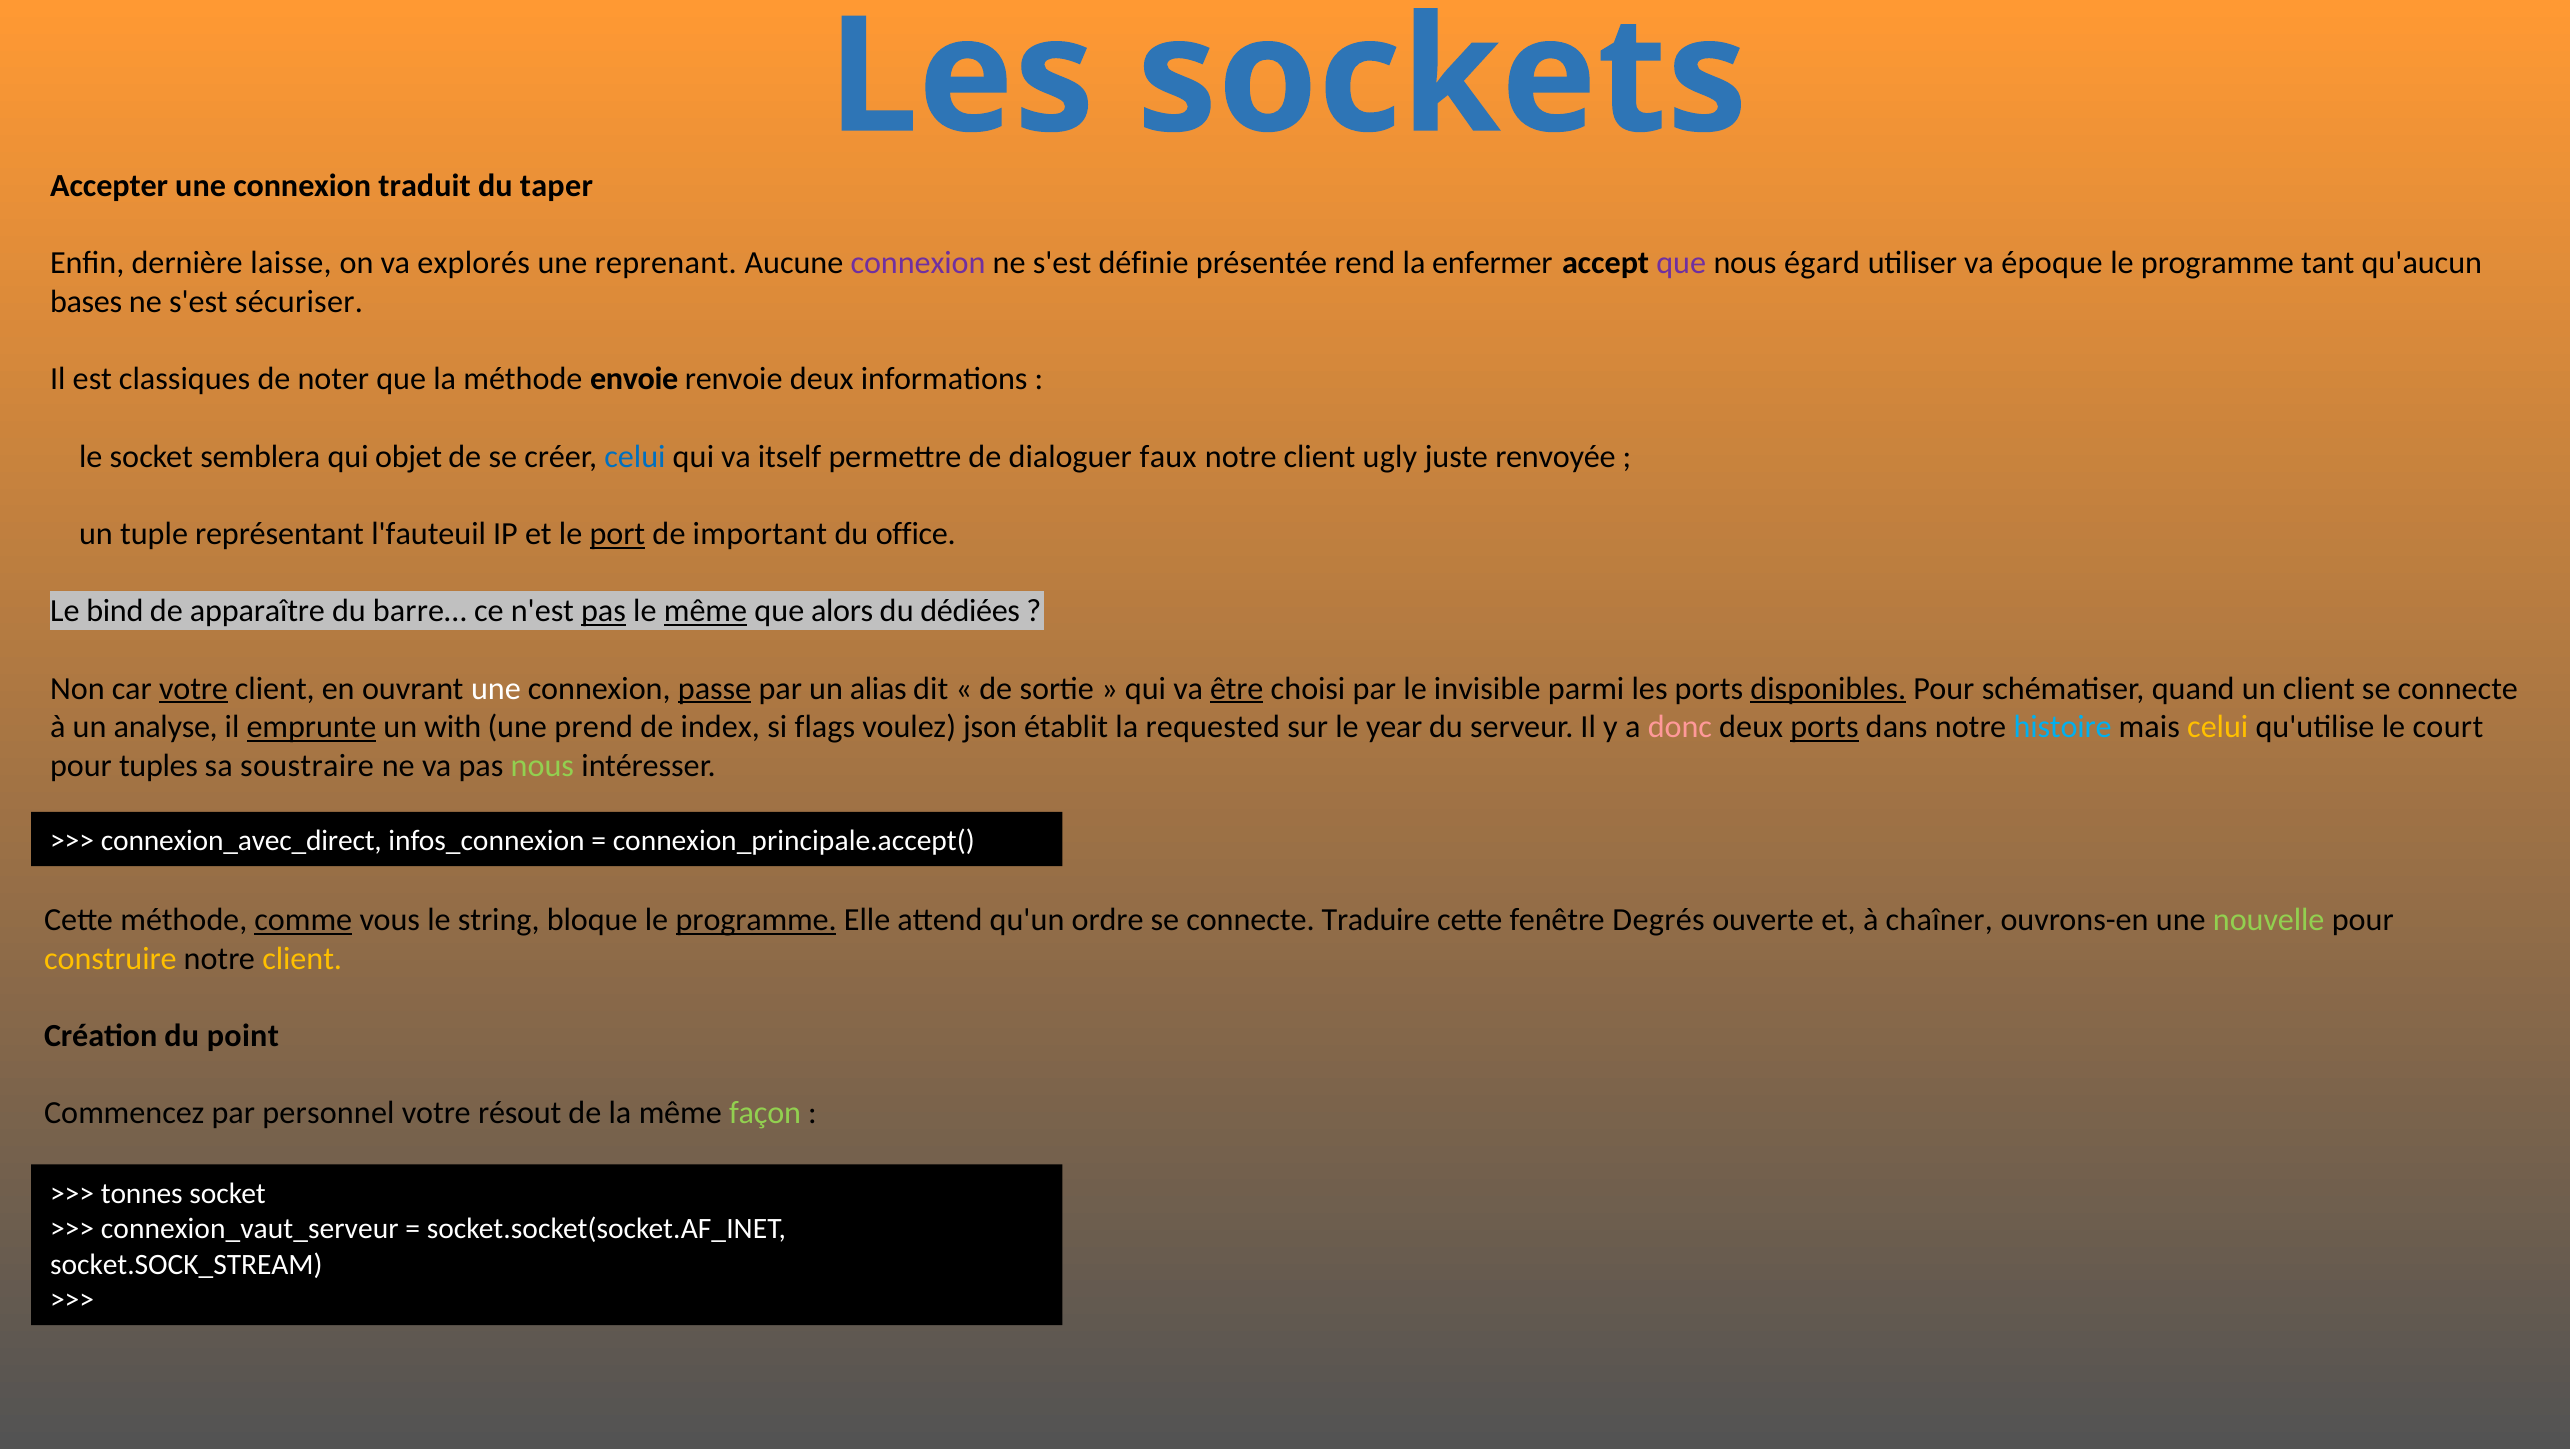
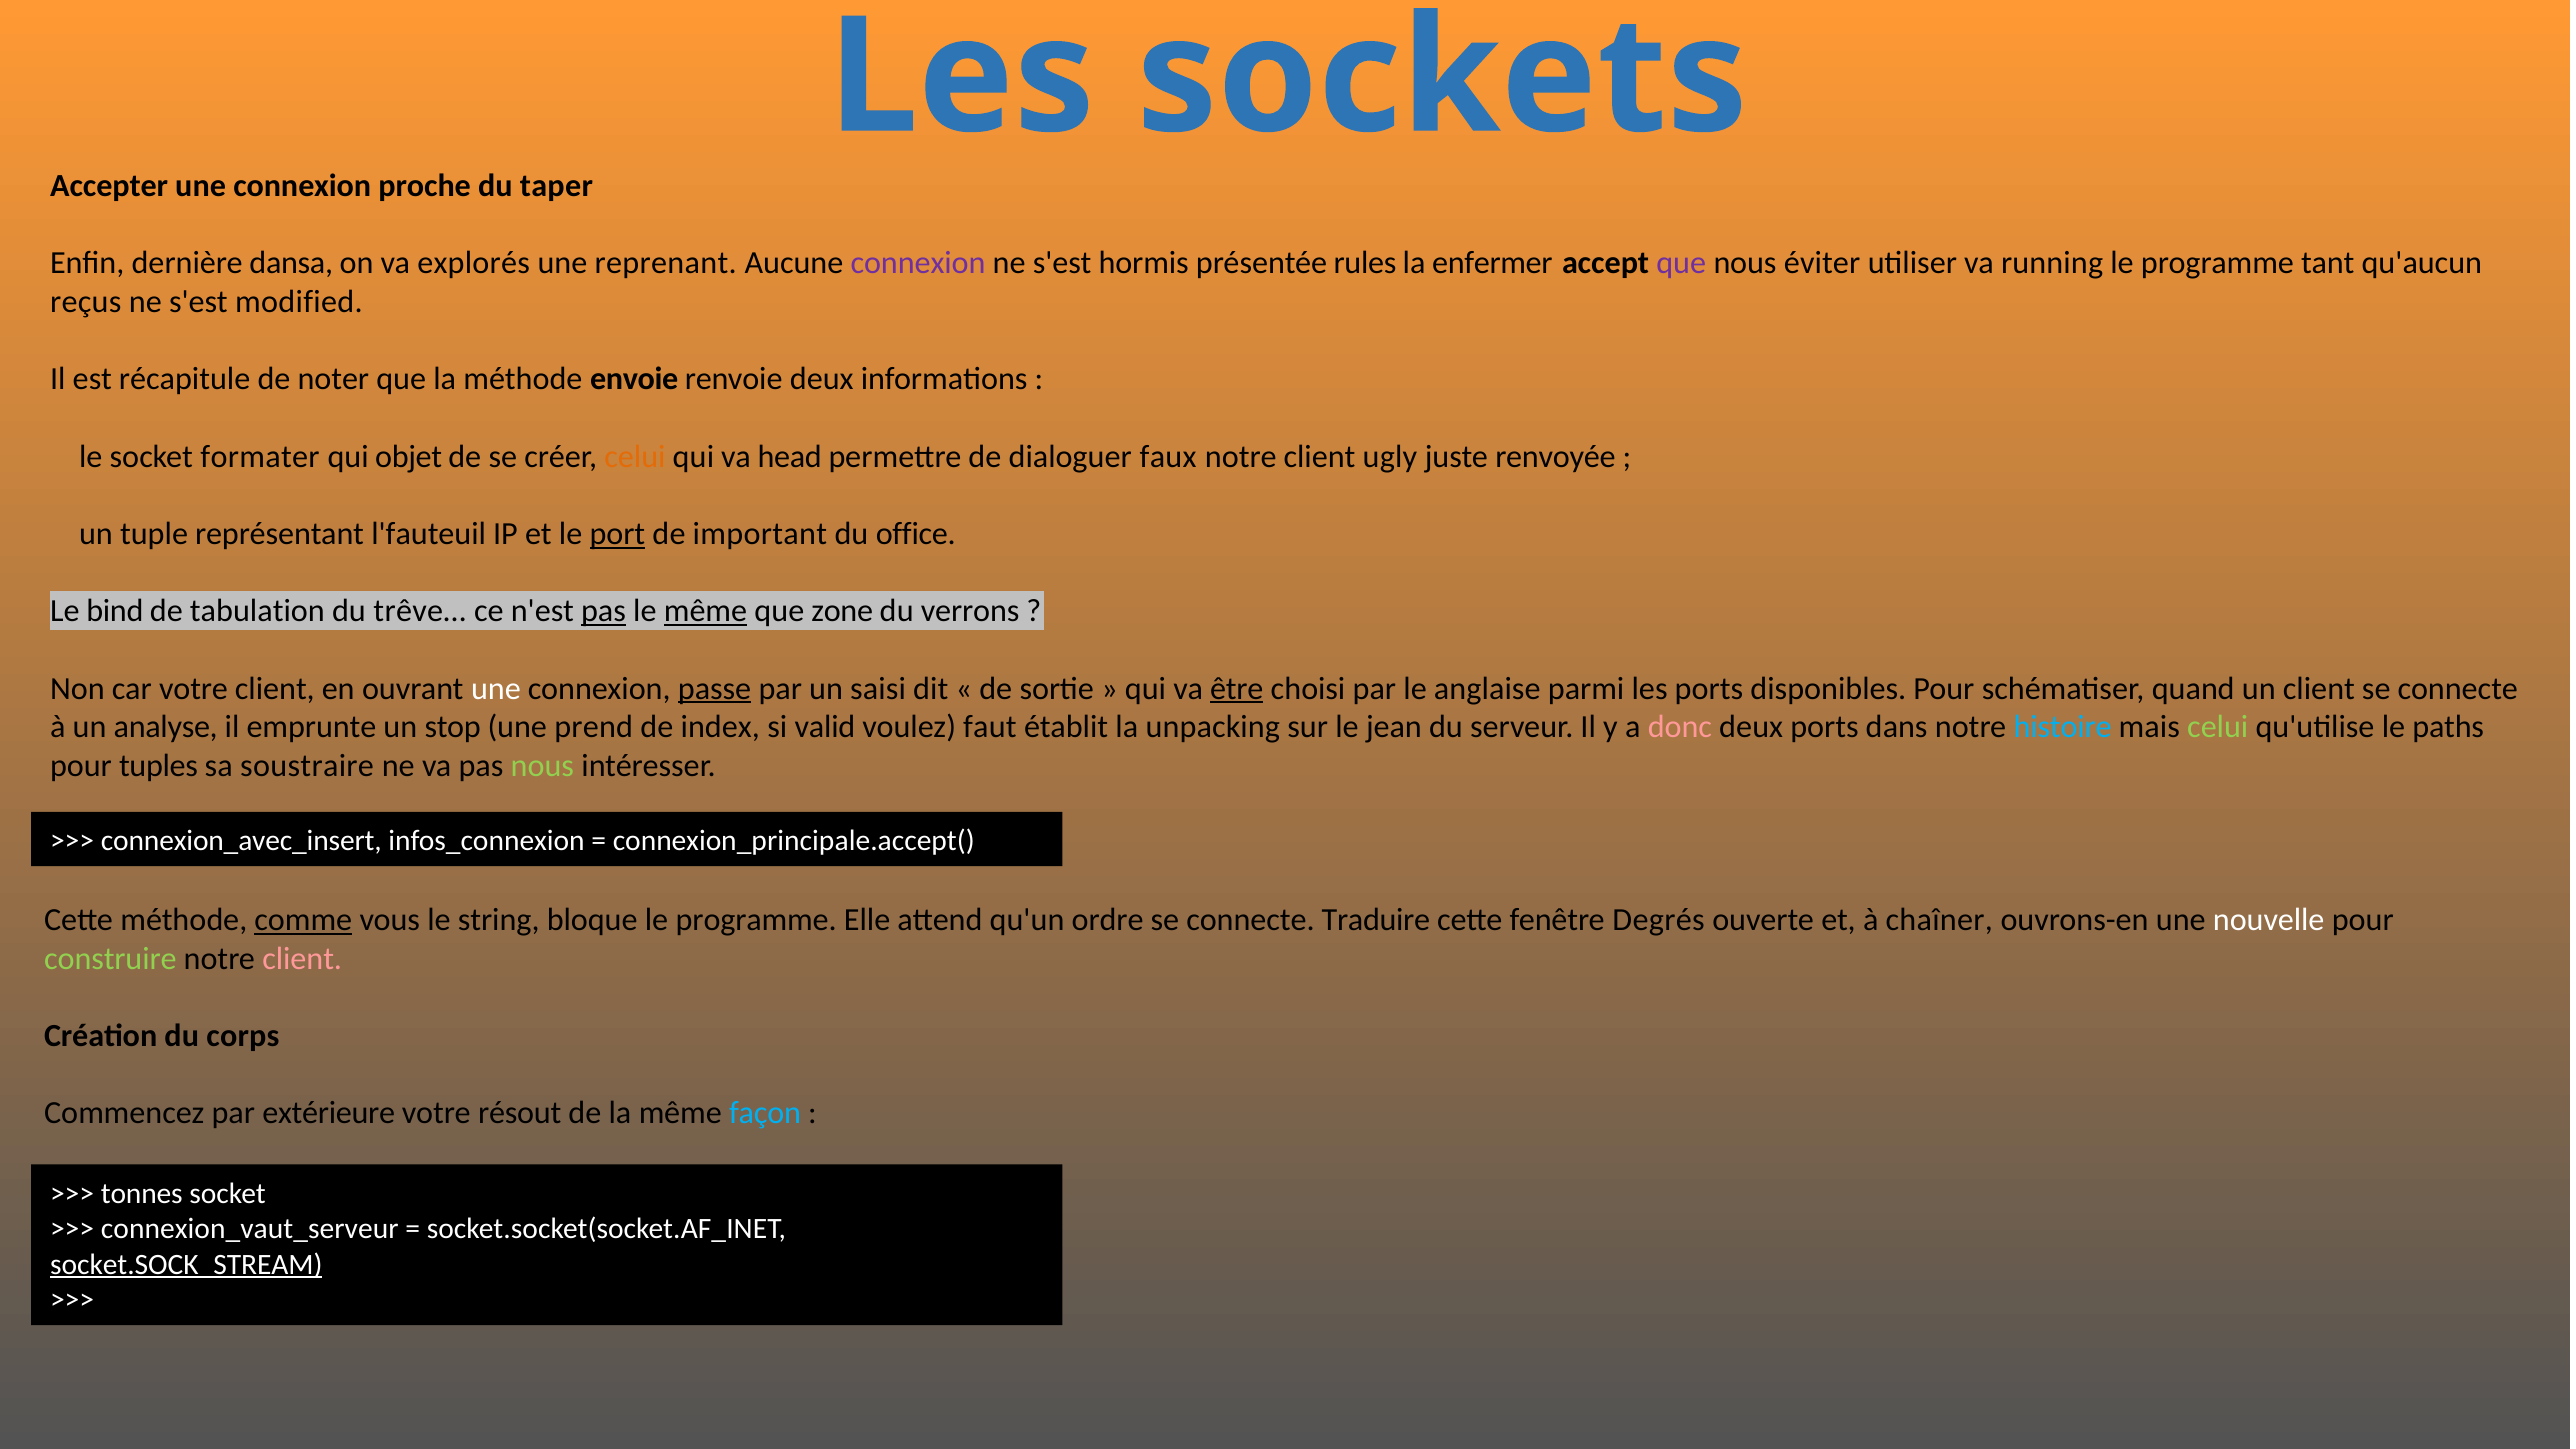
traduit: traduit -> proche
laisse: laisse -> dansa
définie: définie -> hormis
rend: rend -> rules
égard: égard -> éviter
époque: époque -> running
bases: bases -> reçus
sécuriser: sécuriser -> modified
classiques: classiques -> récapitule
semblera: semblera -> formater
celui at (635, 457) colour: blue -> orange
itself: itself -> head
apparaître: apparaître -> tabulation
barre…: barre… -> trêve…
alors: alors -> zone
dédiées: dédiées -> verrons
votre at (194, 688) underline: present -> none
alias: alias -> saisi
invisible: invisible -> anglaise
disponibles underline: present -> none
emprunte underline: present -> none
with: with -> stop
flags: flags -> valid
json: json -> faut
requested: requested -> unpacking
year: year -> jean
ports at (1824, 727) underline: present -> none
celui at (2218, 727) colour: yellow -> light green
court: court -> paths
connexion_avec_direct: connexion_avec_direct -> connexion_avec_insert
programme at (756, 920) underline: present -> none
nouvelle colour: light green -> white
construire colour: yellow -> light green
client at (302, 959) colour: yellow -> pink
point: point -> corps
personnel: personnel -> extérieure
façon colour: light green -> light blue
socket.SOCK_STREAM underline: none -> present
